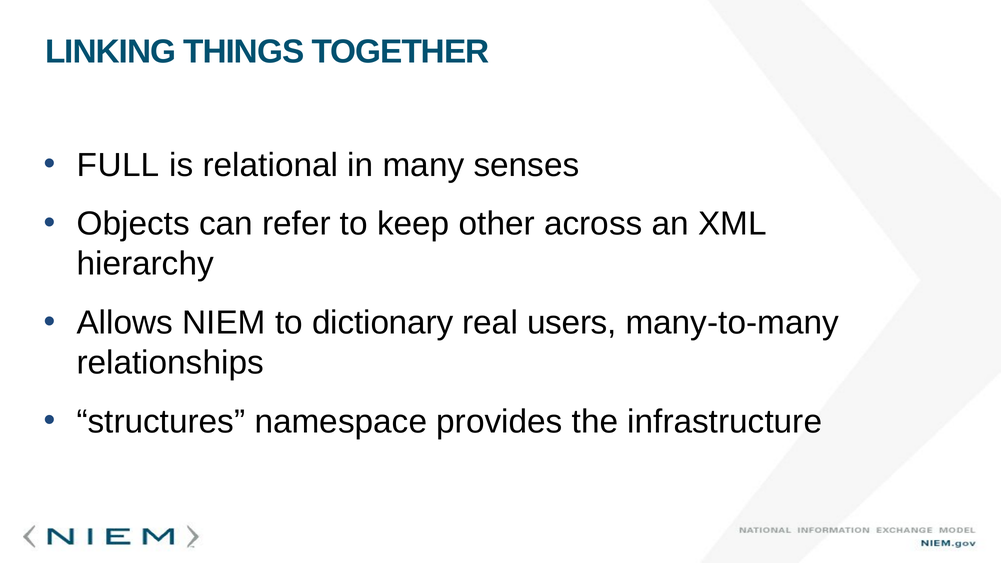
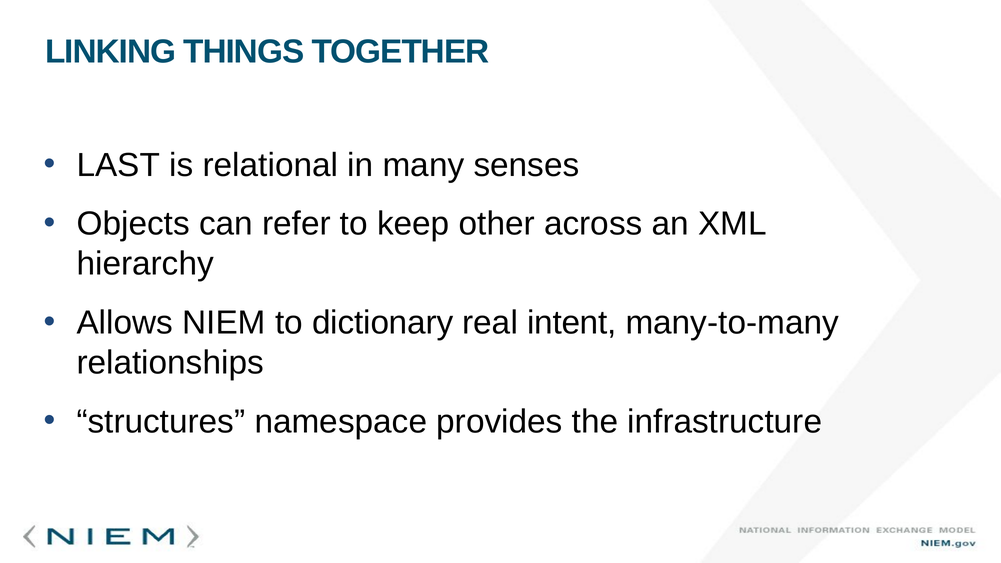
FULL: FULL -> LAST
users: users -> intent
